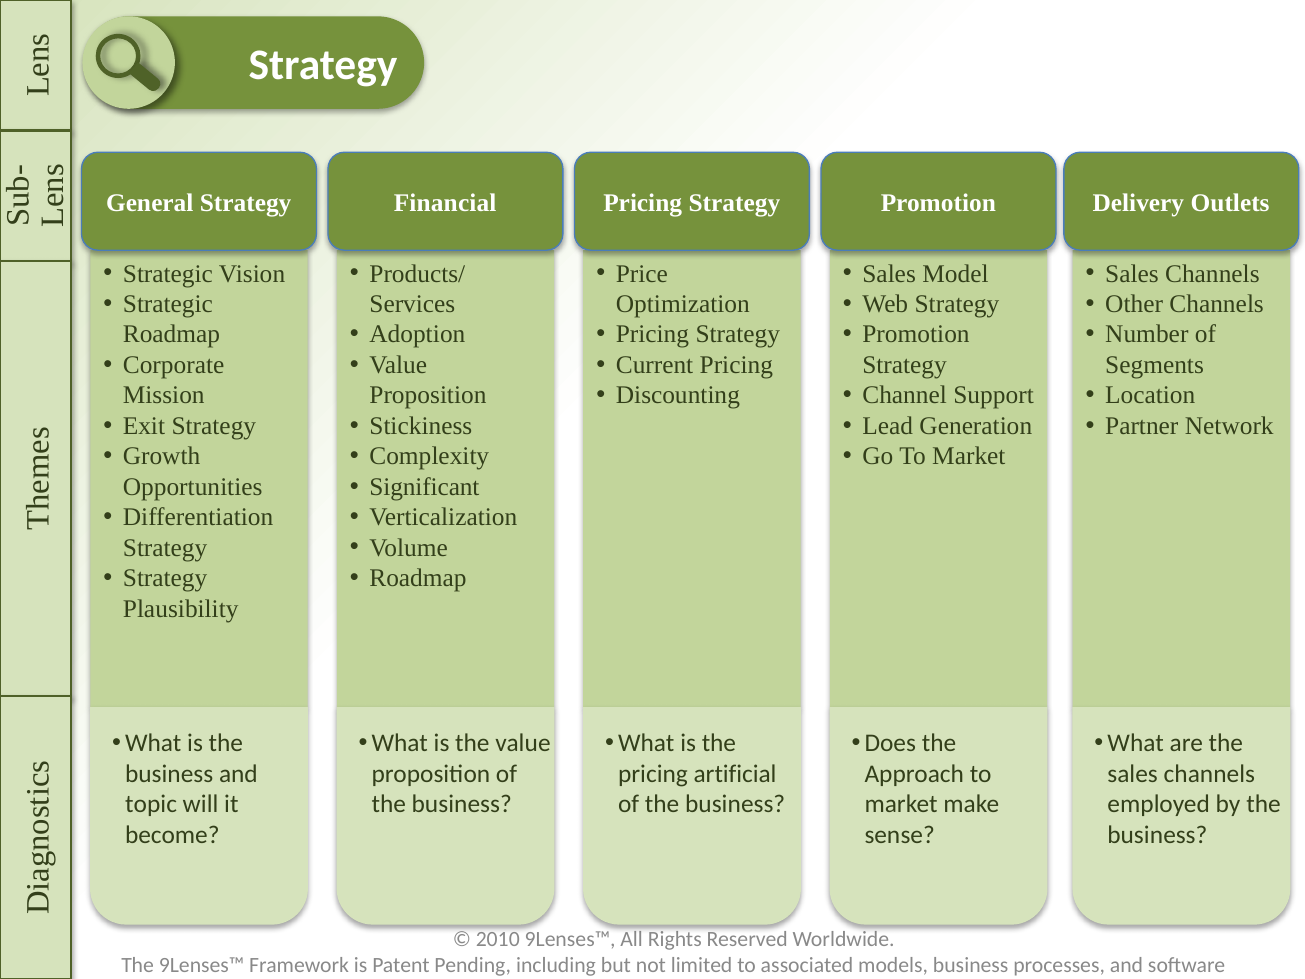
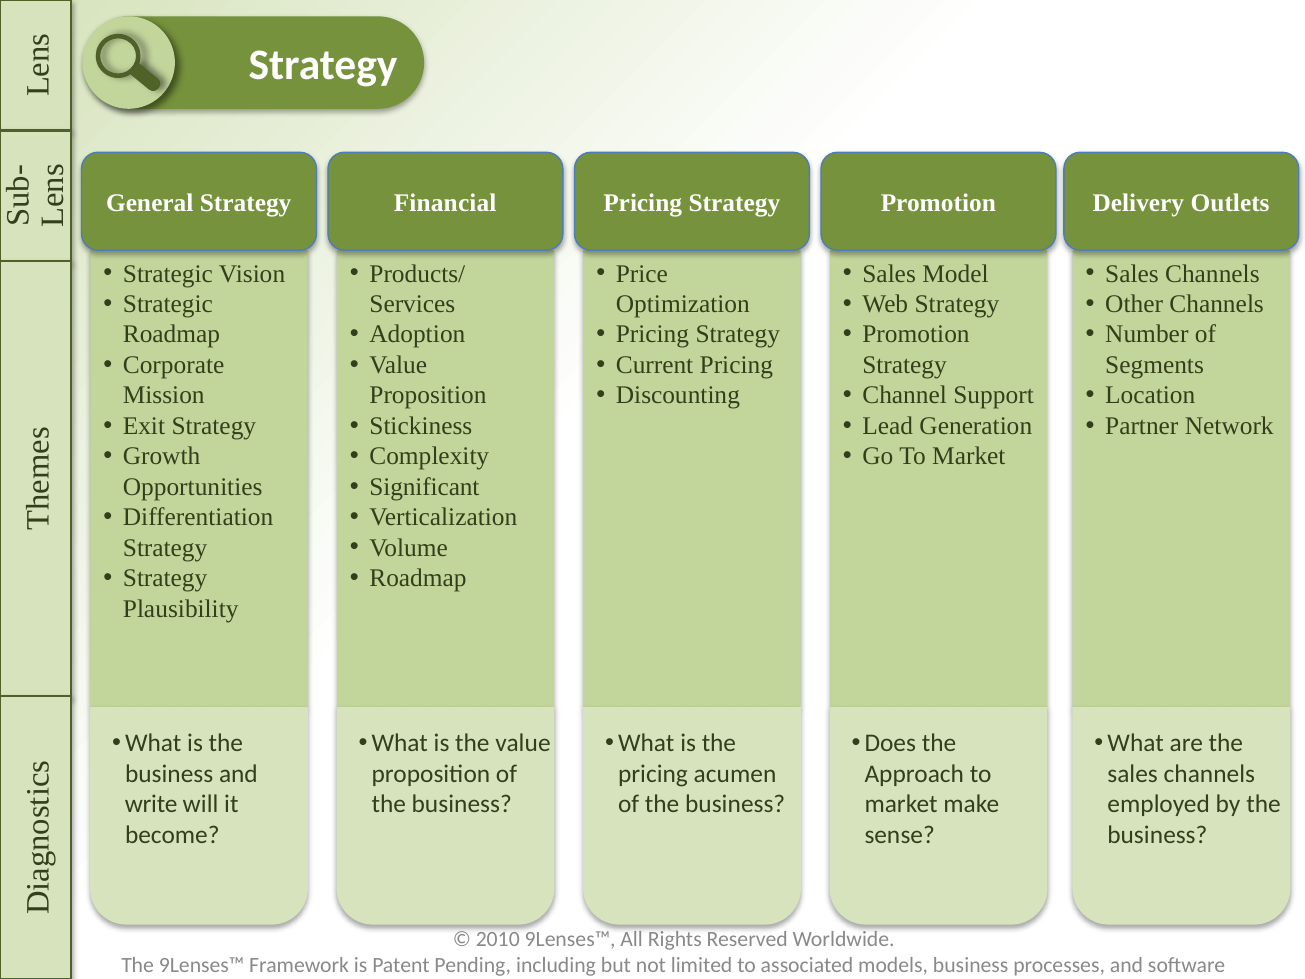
artificial: artificial -> acumen
topic: topic -> write
